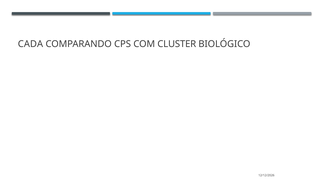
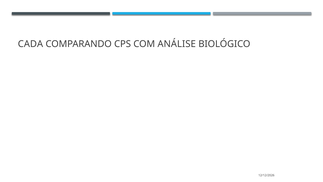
CLUSTER: CLUSTER -> ANÁLISE
